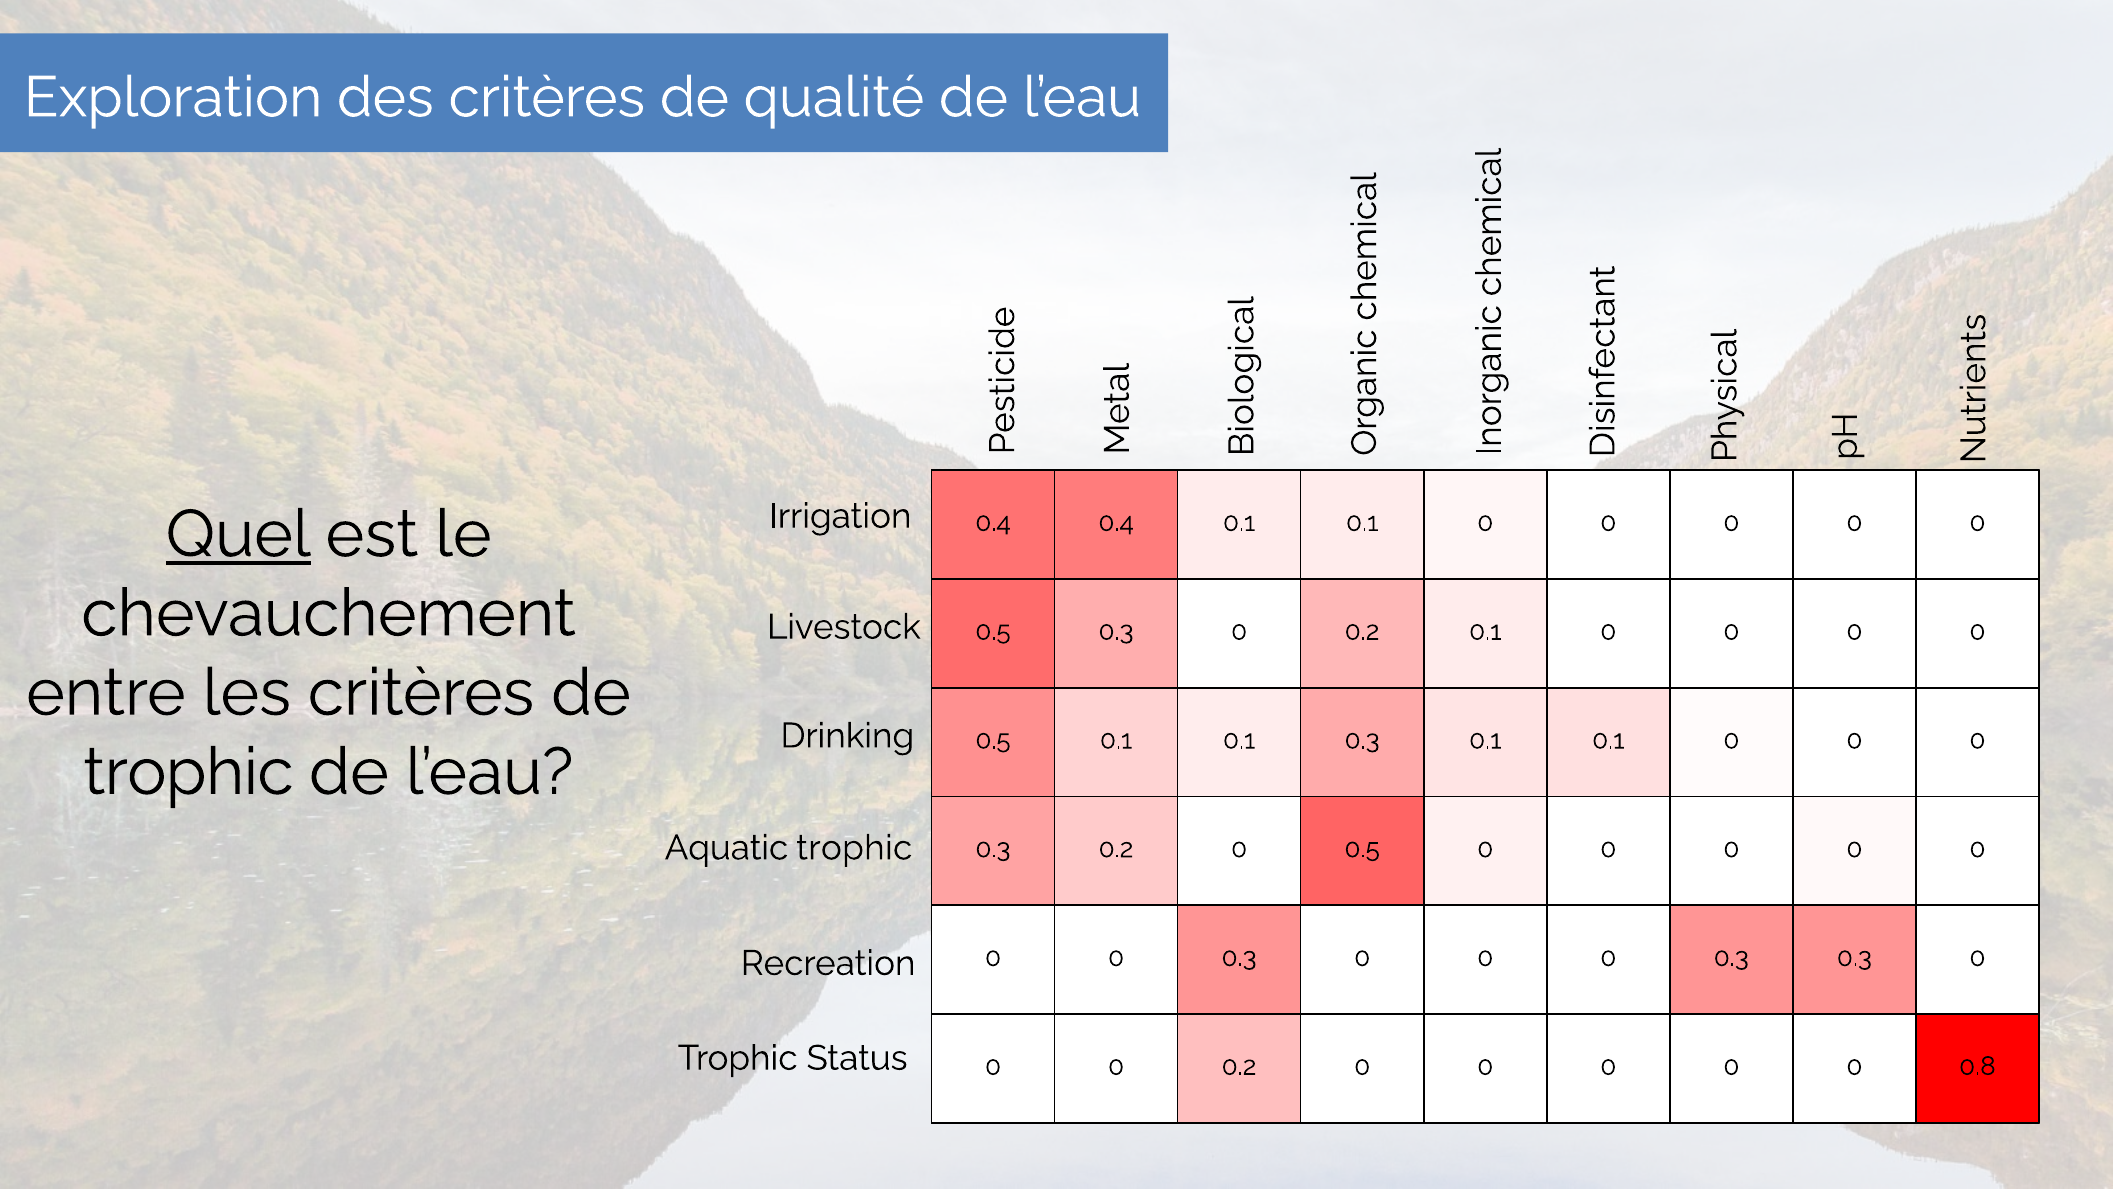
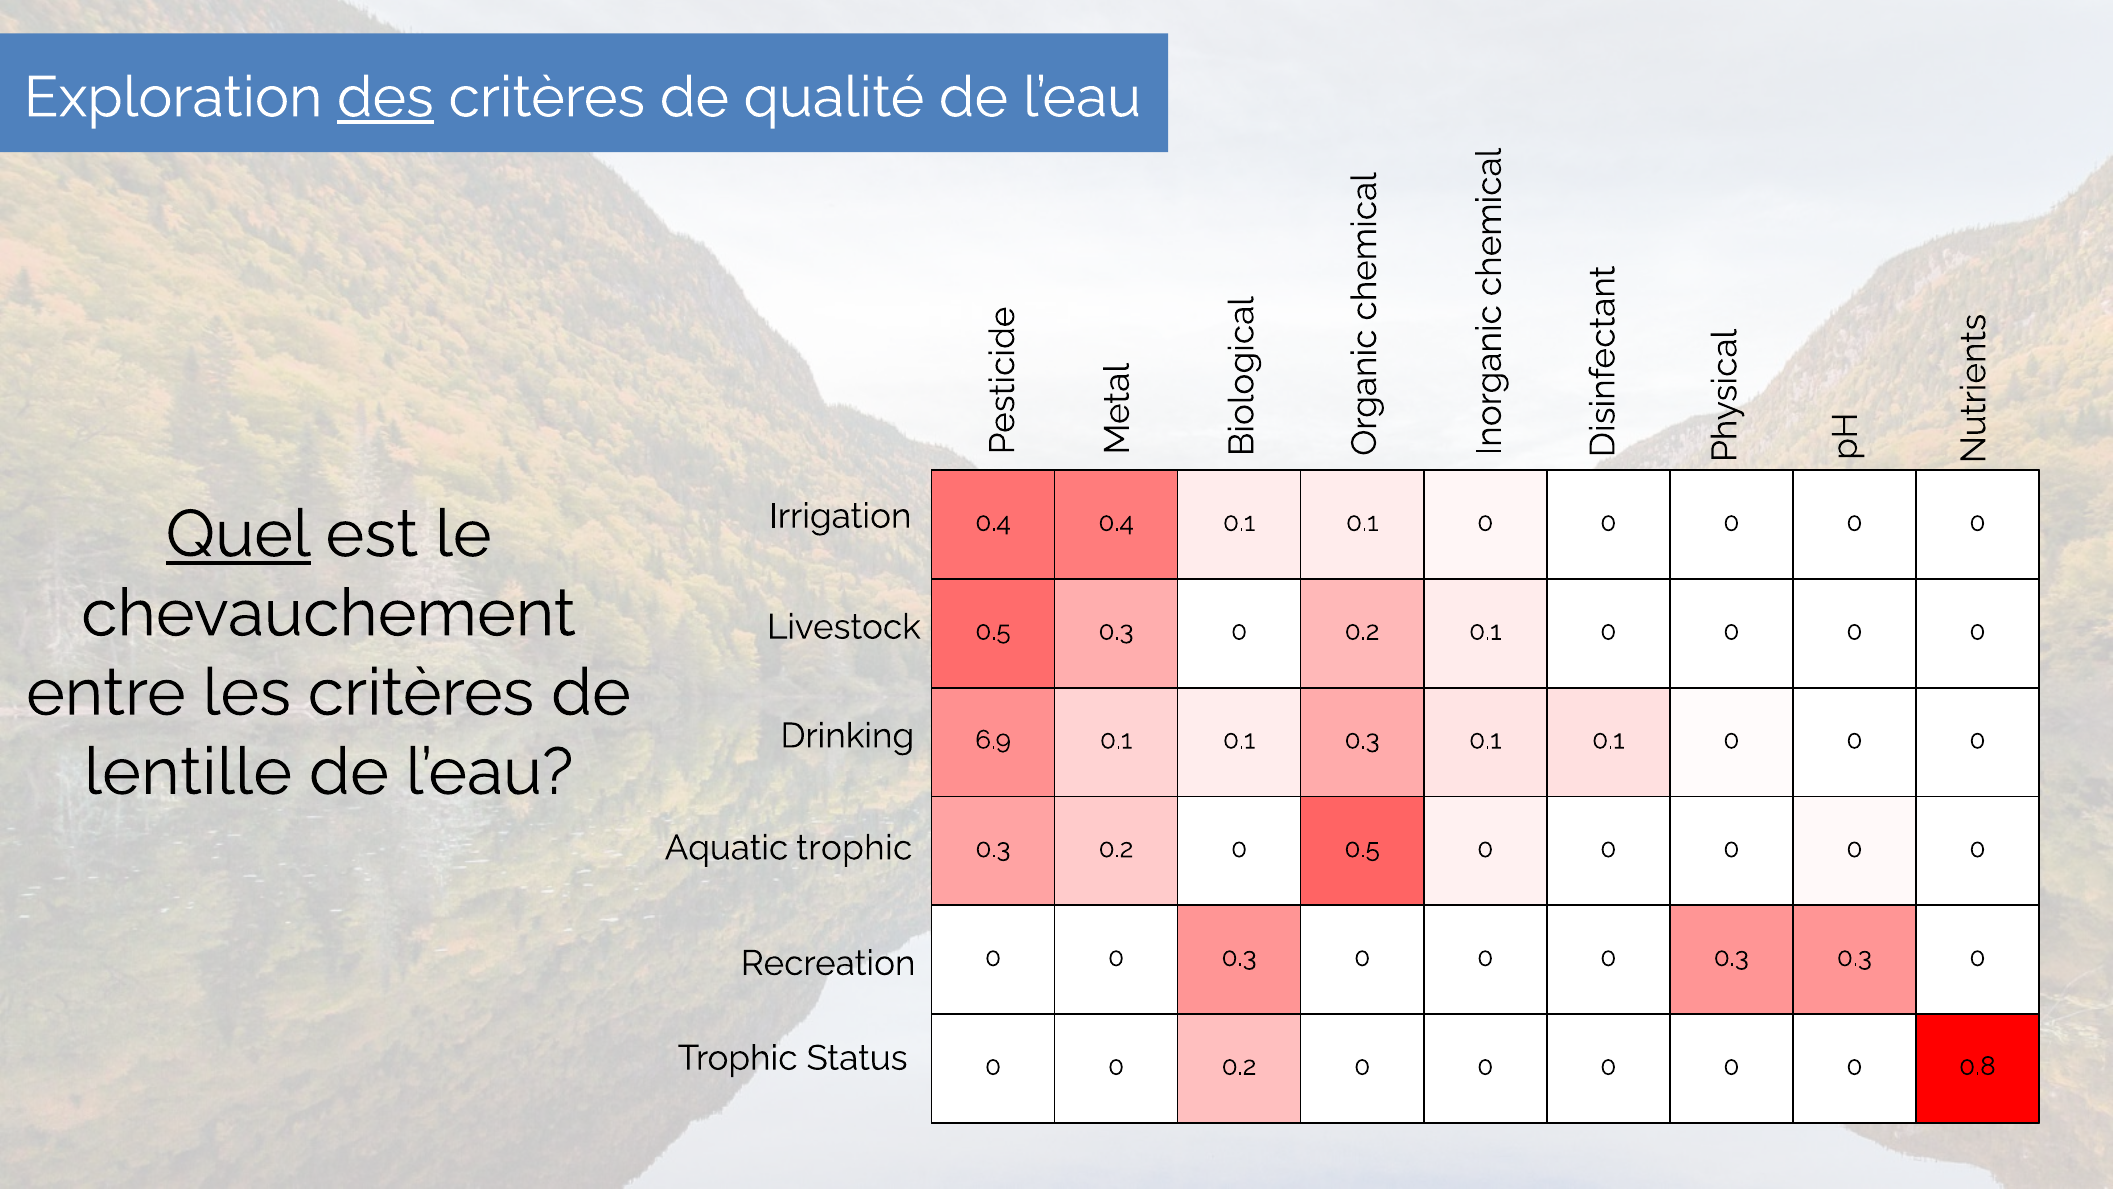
des underline: none -> present
0.5 at (993, 740): 0.5 -> 6.9
trophic at (188, 772): trophic -> lentille
